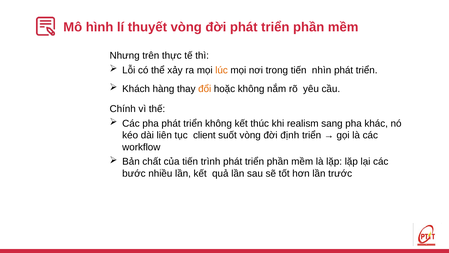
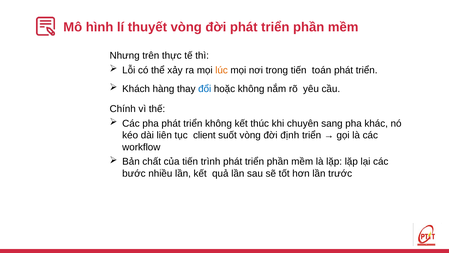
nhìn: nhìn -> toán
đổi colour: orange -> blue
realism: realism -> chuyên
